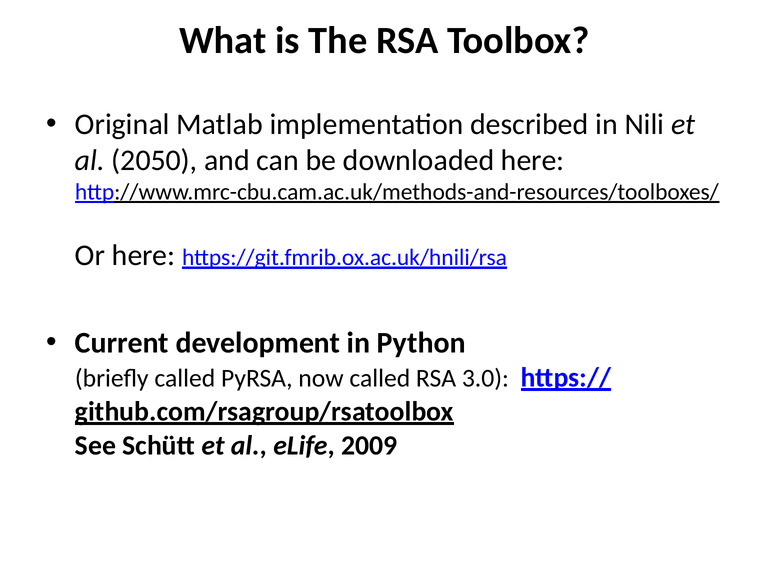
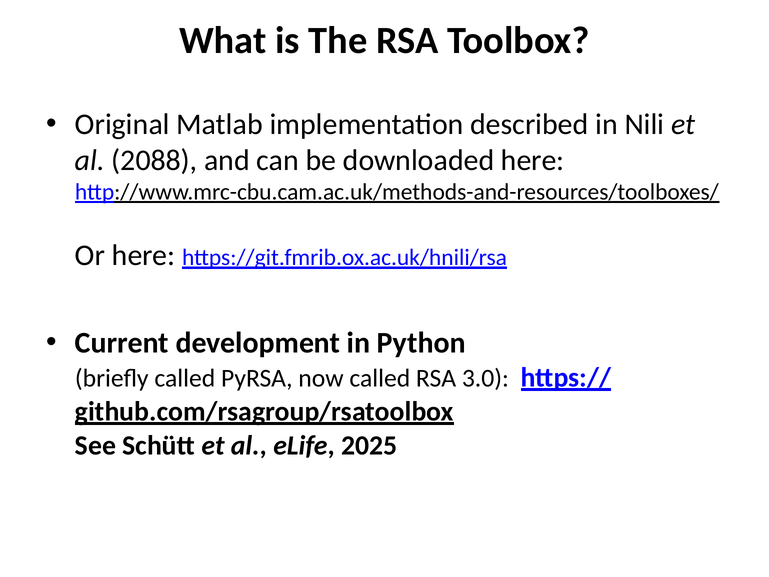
2050: 2050 -> 2088
2009: 2009 -> 2025
